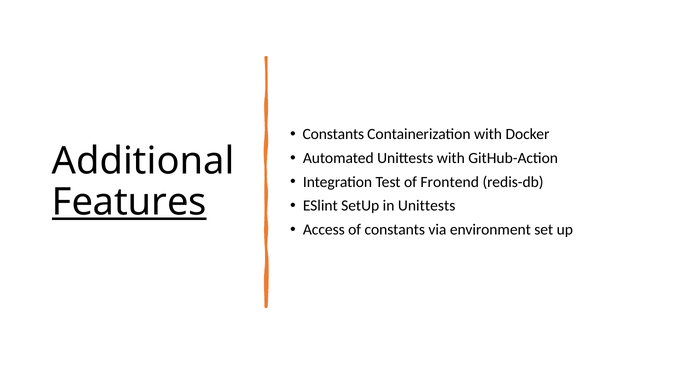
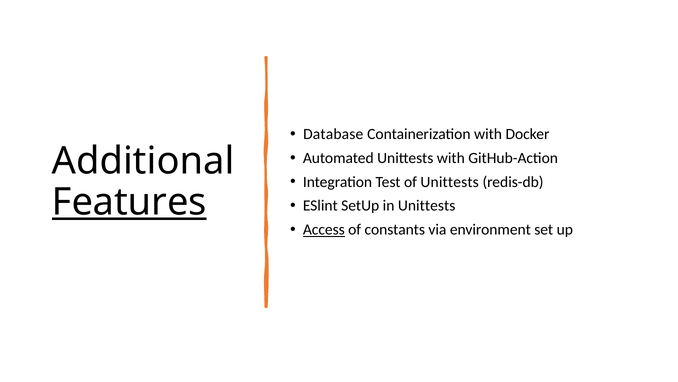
Constants at (333, 134): Constants -> Database
of Frontend: Frontend -> Unittests
Access underline: none -> present
